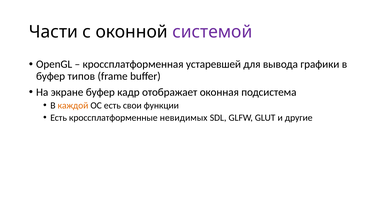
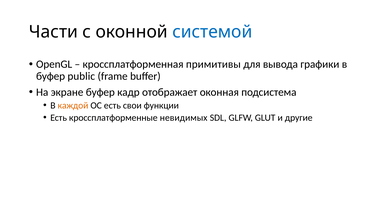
системой colour: purple -> blue
устаревшей: устаревшей -> примитивы
типов: типов -> public
